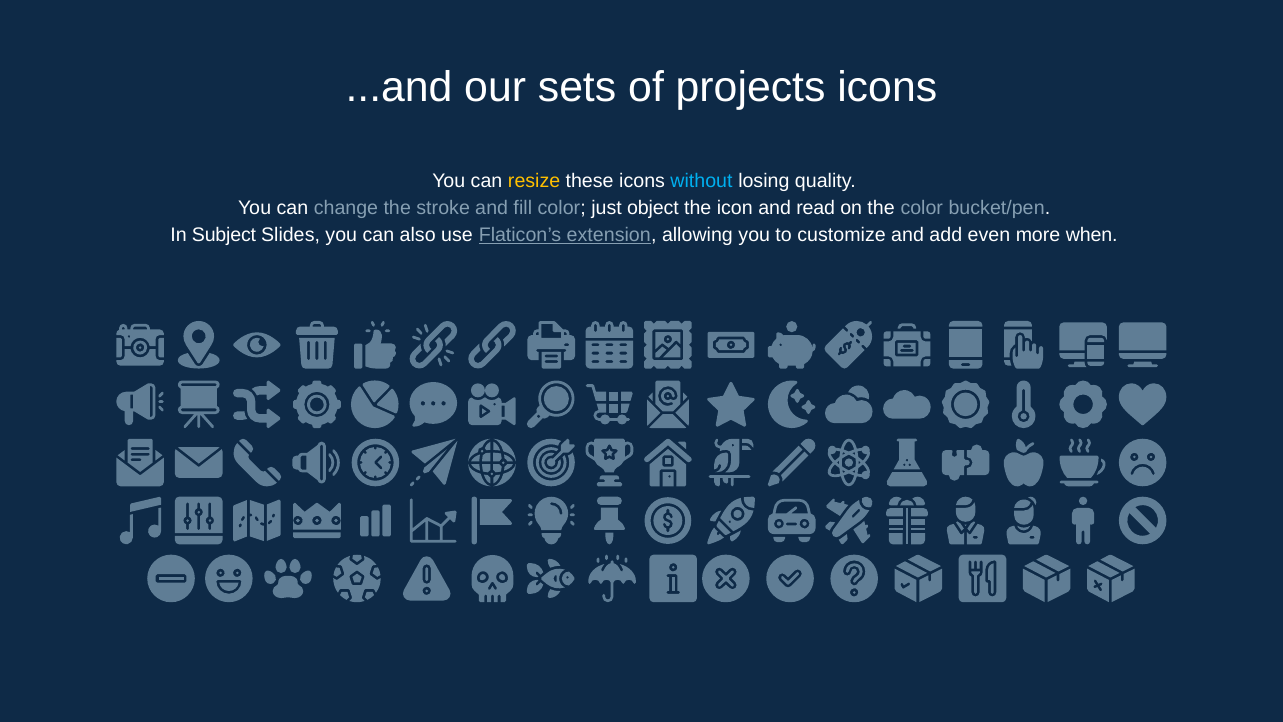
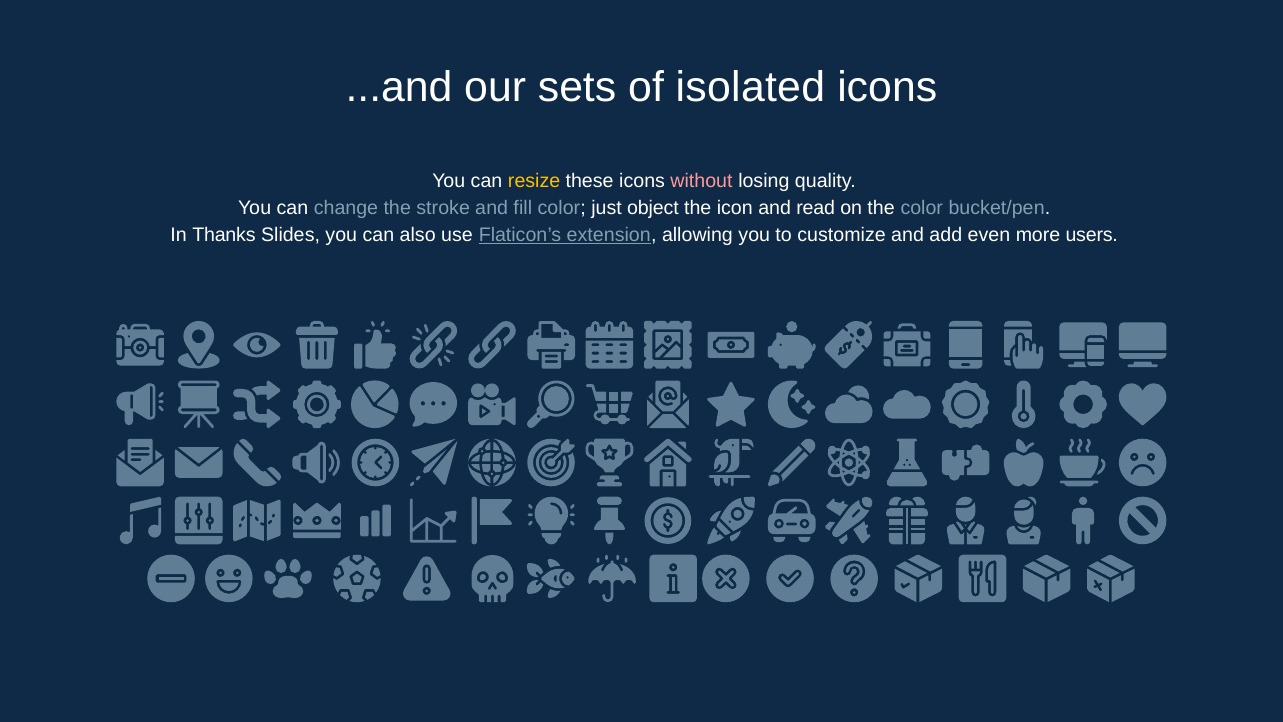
projects: projects -> isolated
without colour: light blue -> pink
Subject: Subject -> Thanks
when: when -> users
